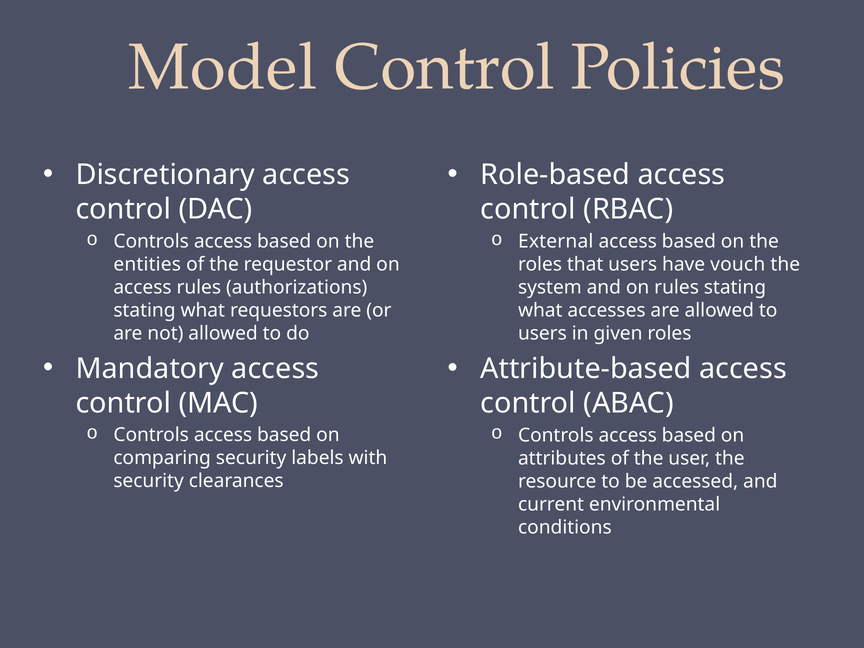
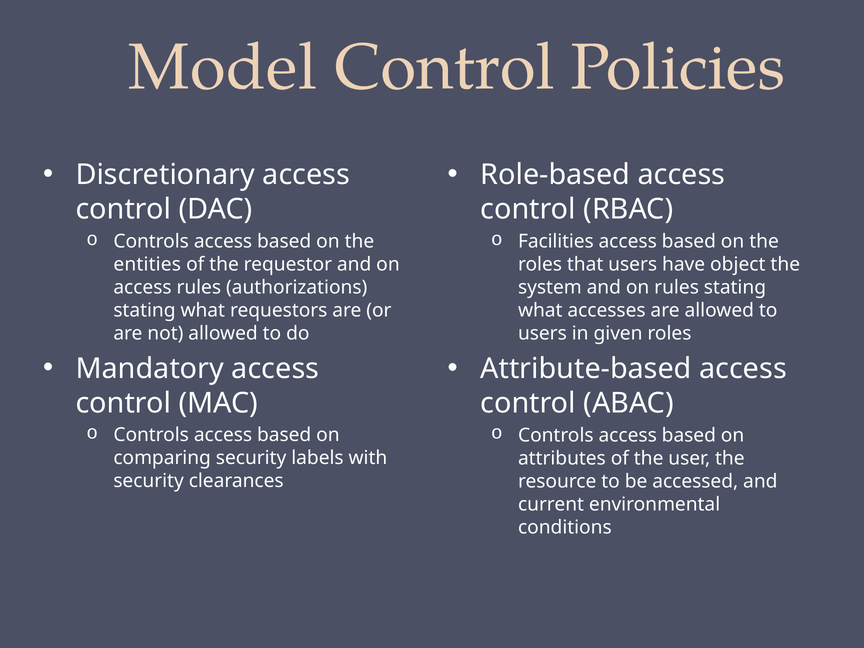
External: External -> Facilities
vouch: vouch -> object
